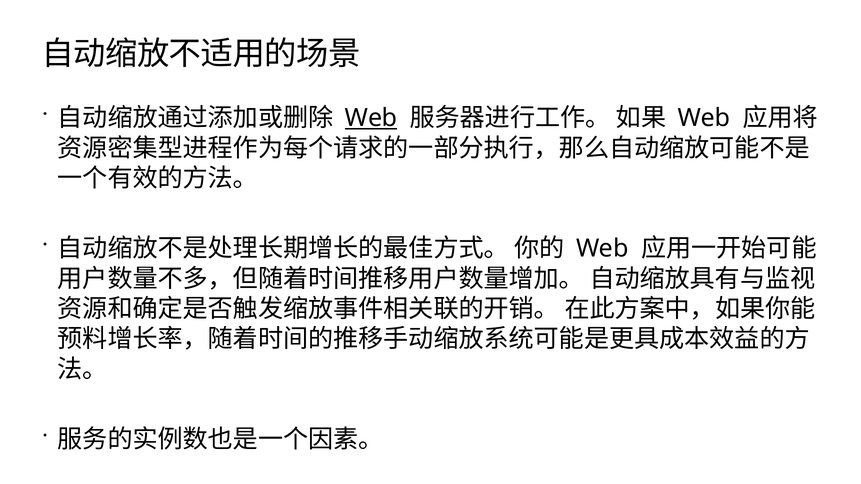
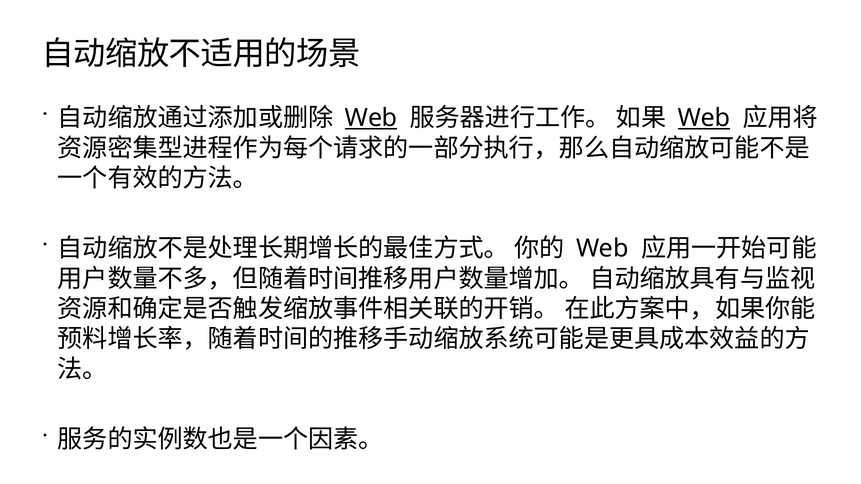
Web at (704, 118) underline: none -> present
